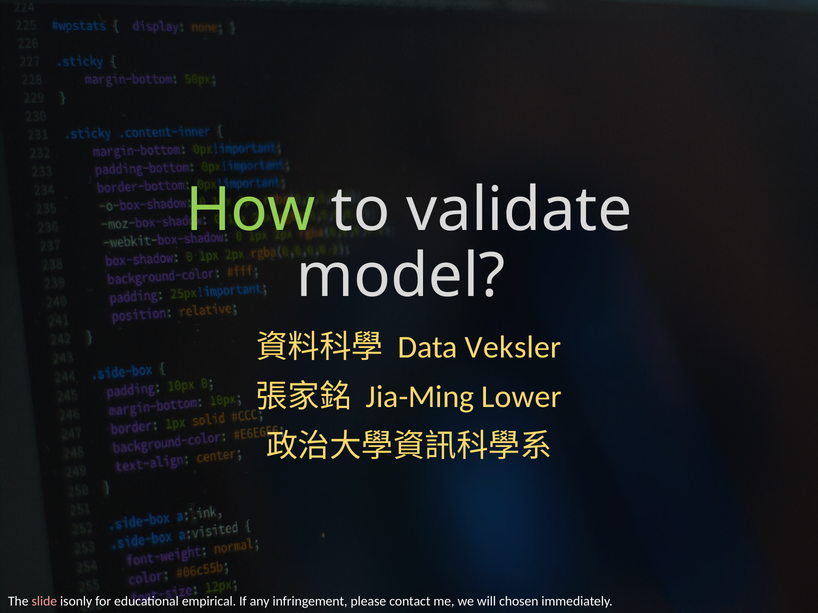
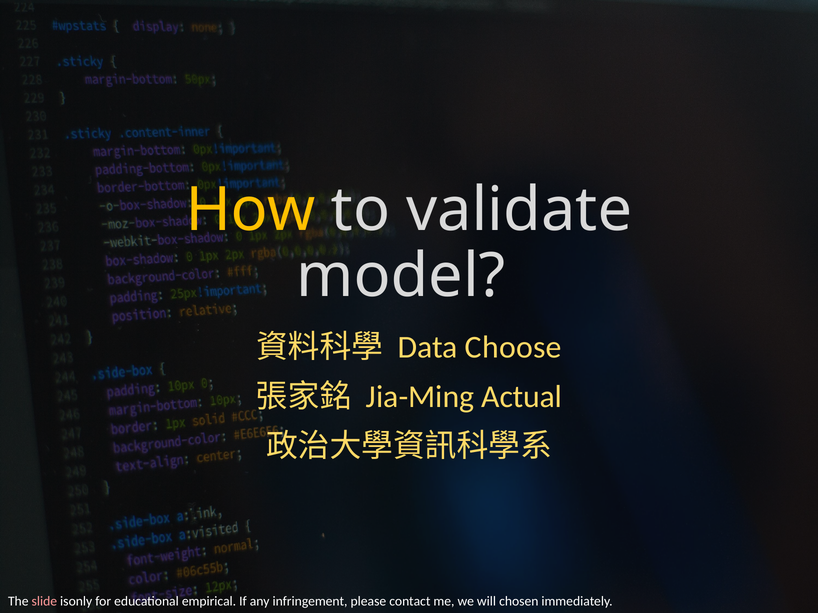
How colour: light green -> yellow
Veksler: Veksler -> Choose
Lower: Lower -> Actual
